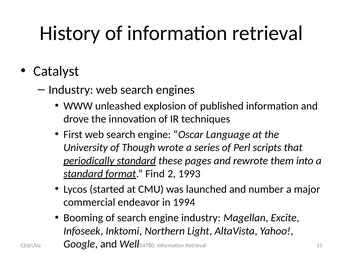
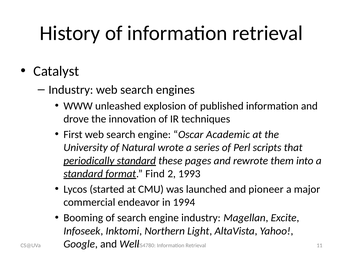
Language: Language -> Academic
Though: Though -> Natural
number: number -> pioneer
